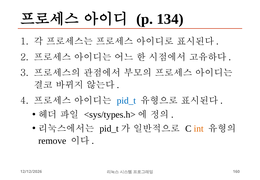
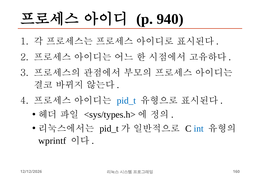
134: 134 -> 940
int colour: orange -> blue
remove: remove -> wprintf
